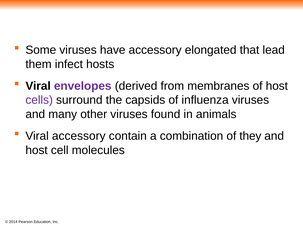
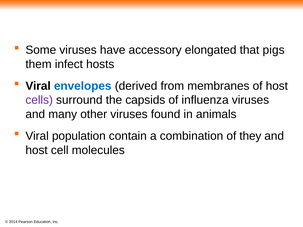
lead: lead -> pigs
envelopes colour: purple -> blue
Viral accessory: accessory -> population
